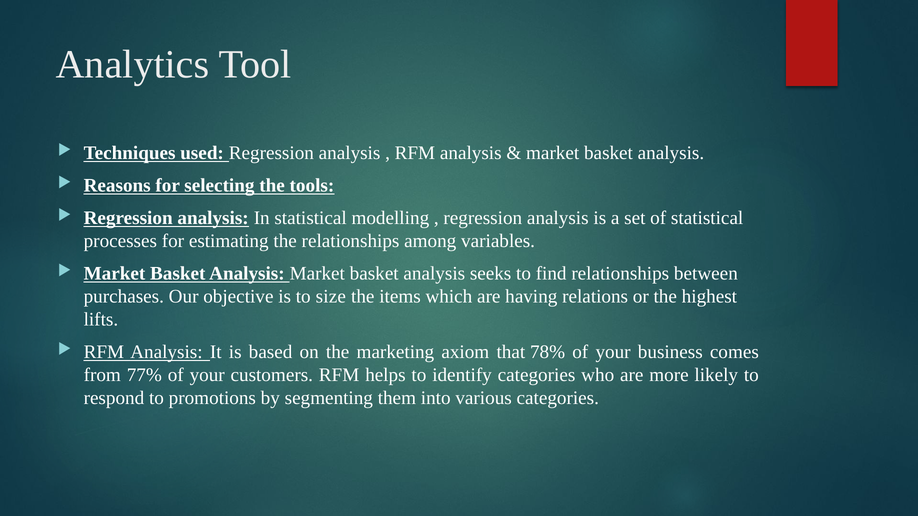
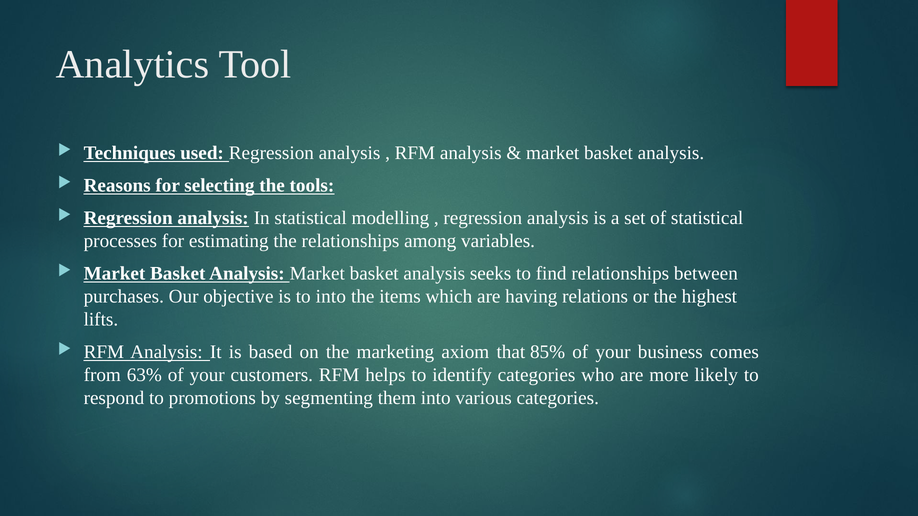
to size: size -> into
78%: 78% -> 85%
77%: 77% -> 63%
